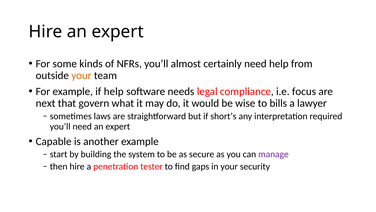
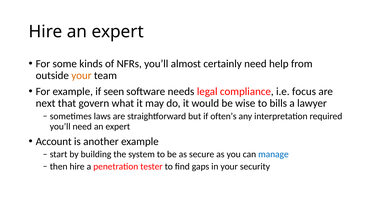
if help: help -> seen
short’s: short’s -> often’s
Capable: Capable -> Account
manage colour: purple -> blue
